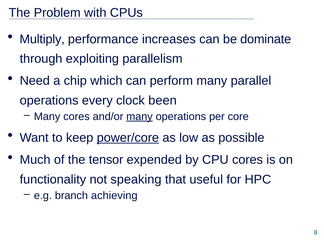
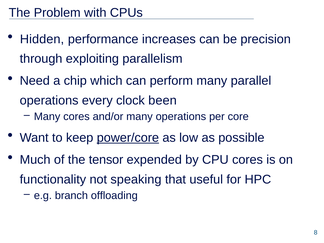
Multiply: Multiply -> Hidden
dominate: dominate -> precision
many at (139, 117) underline: present -> none
achieving: achieving -> offloading
